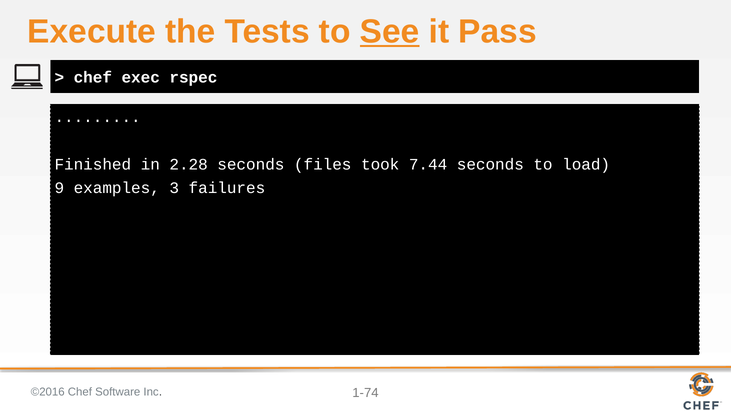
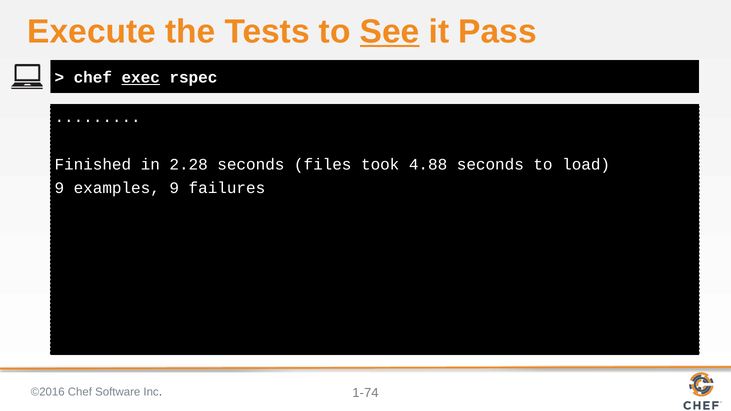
exec underline: none -> present
7.44: 7.44 -> 4.88
examples 3: 3 -> 9
